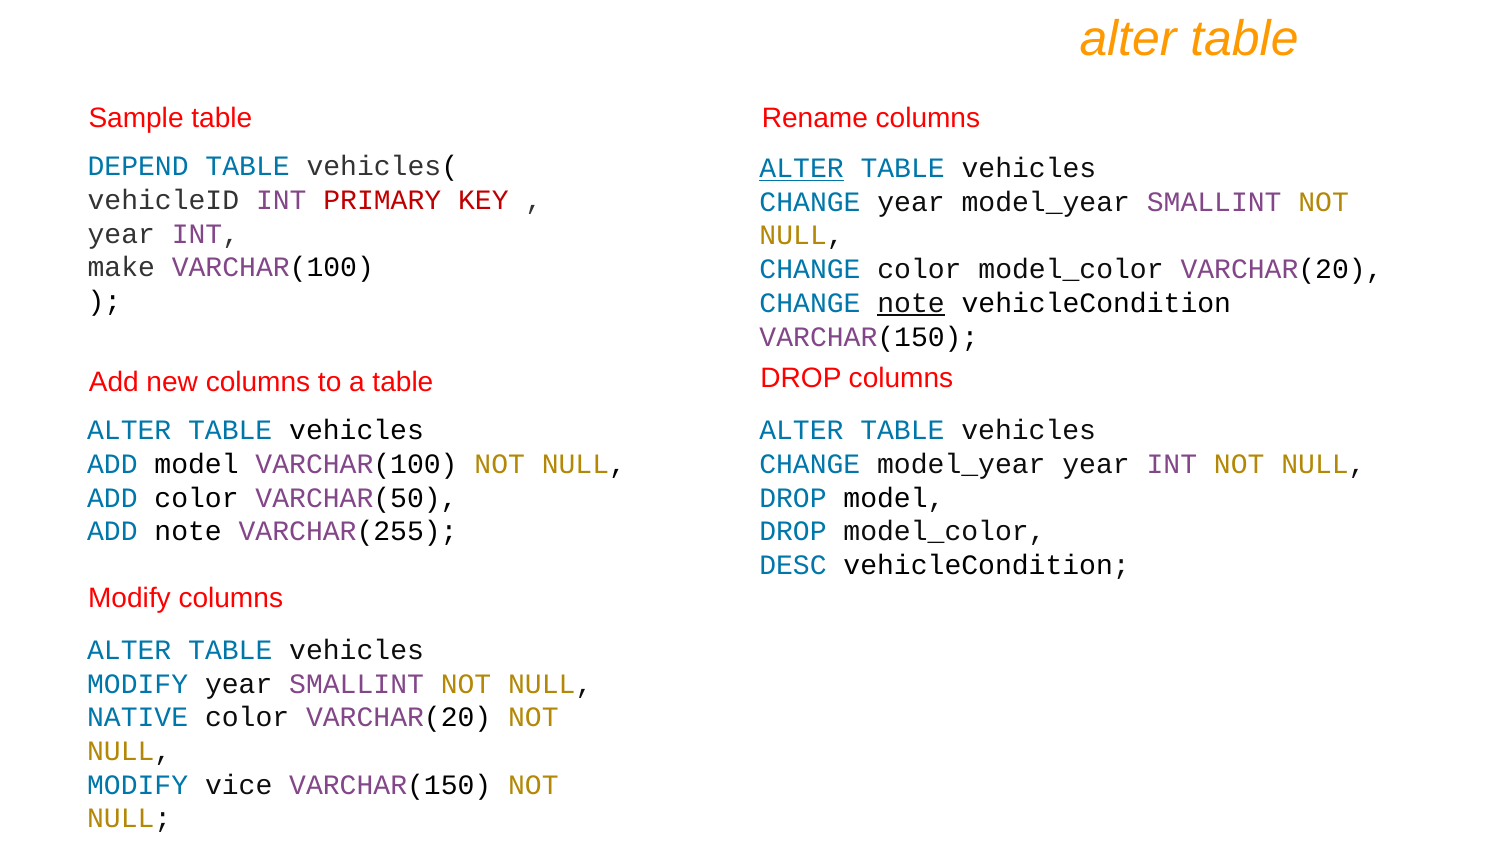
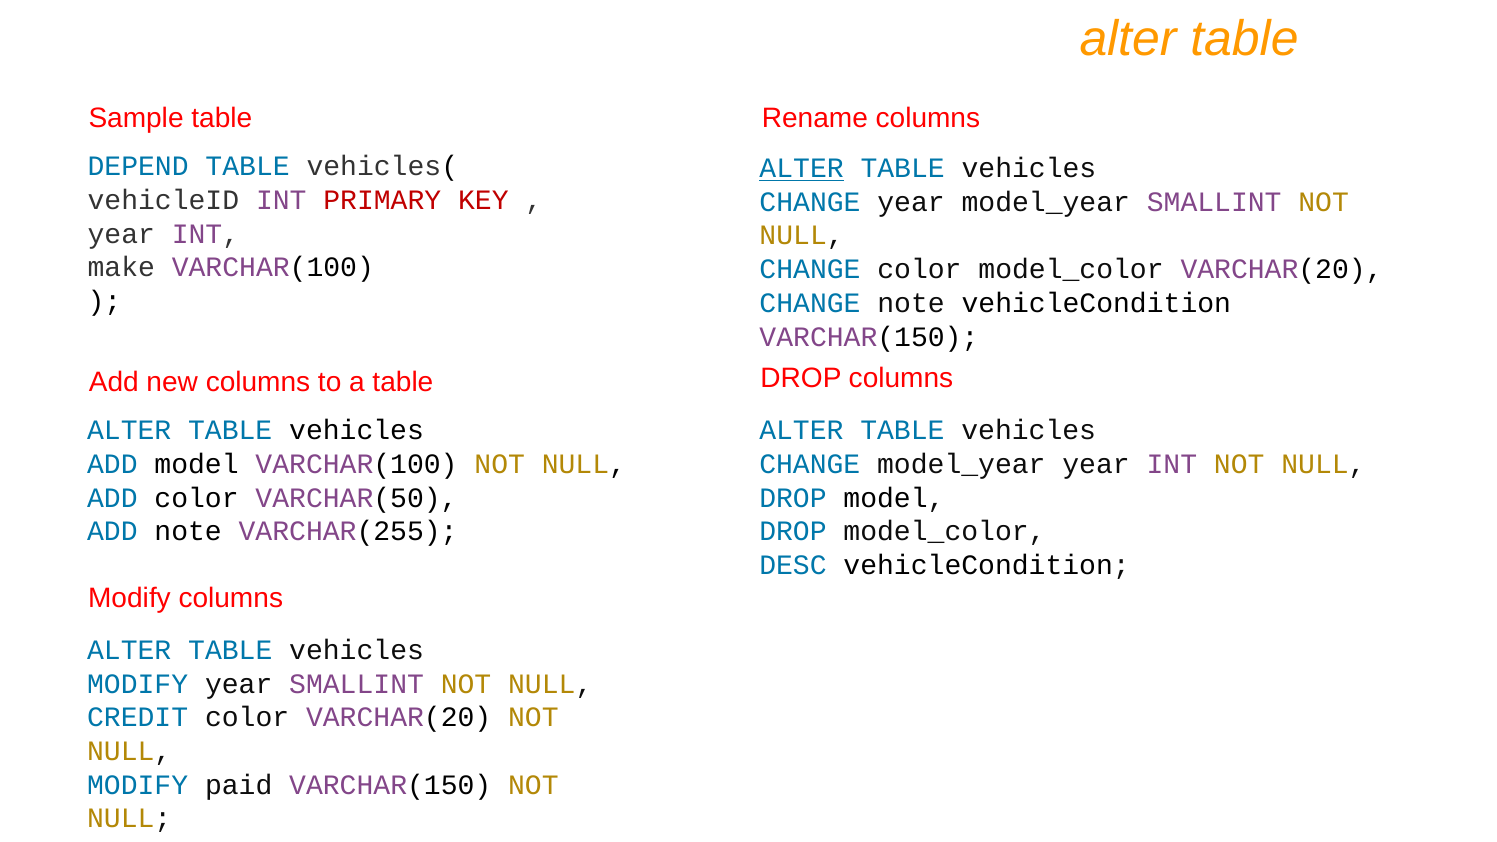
note at (911, 303) underline: present -> none
NATIVE: NATIVE -> CREDIT
vice: vice -> paid
